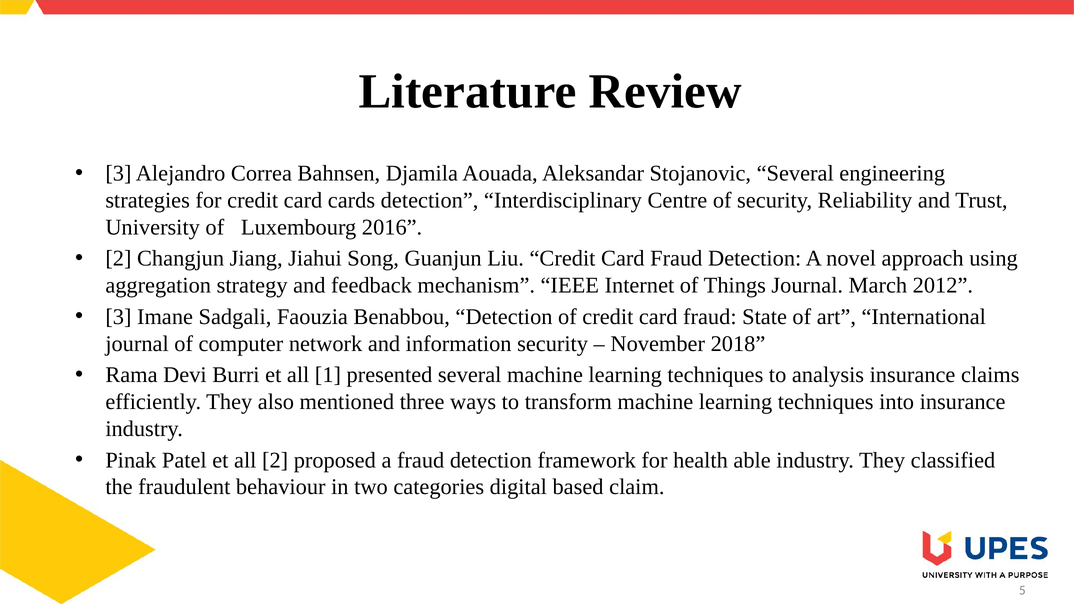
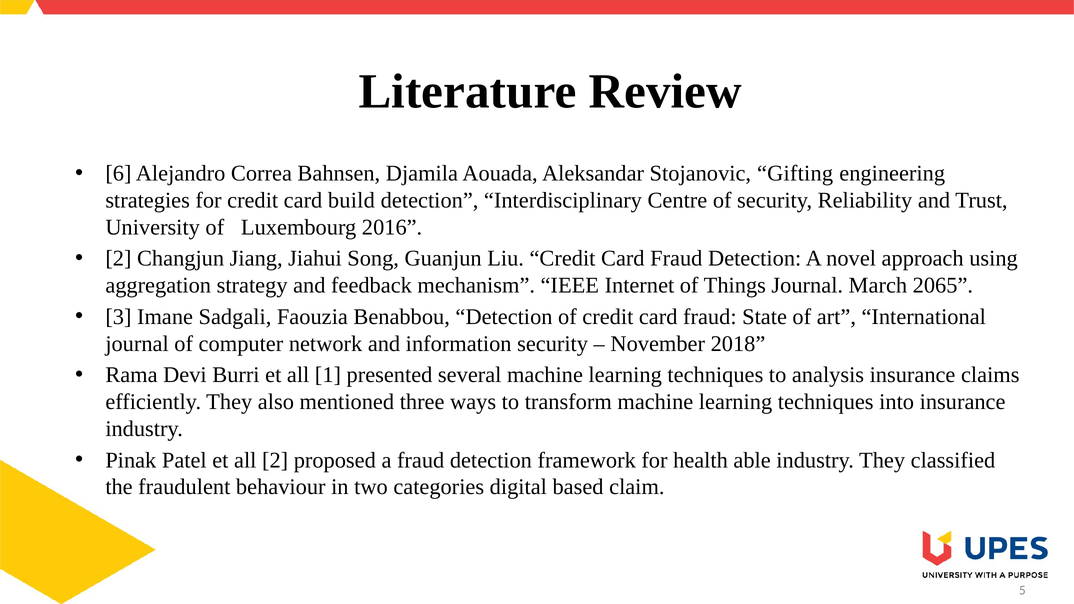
3 at (118, 173): 3 -> 6
Stojanovic Several: Several -> Gifting
cards: cards -> build
2012: 2012 -> 2065
